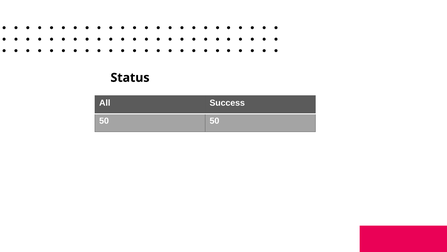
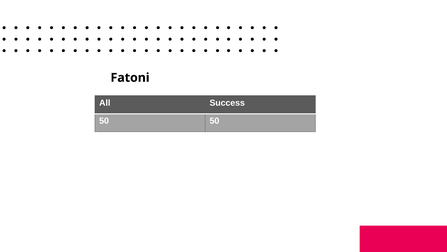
Status: Status -> Fatoni
